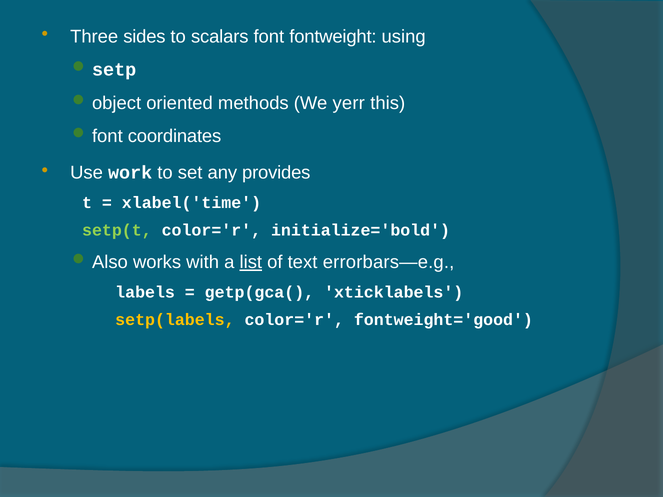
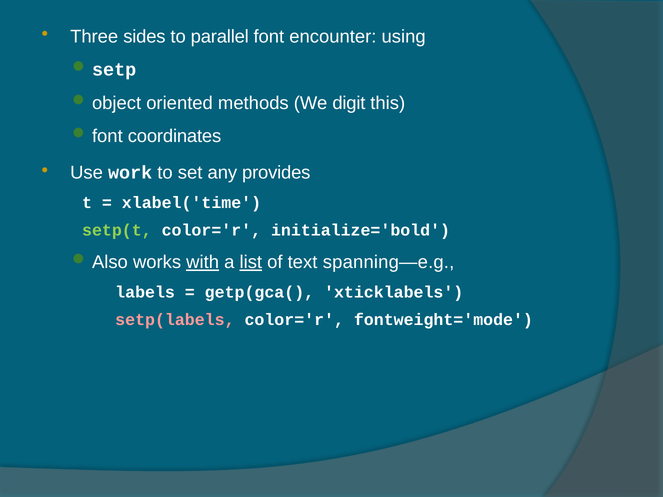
scalars: scalars -> parallel
fontweight: fontweight -> encounter
yerr: yerr -> digit
with underline: none -> present
errorbars—e.g: errorbars—e.g -> spanning—e.g
setp(labels colour: yellow -> pink
fontweight='good: fontweight='good -> fontweight='mode
